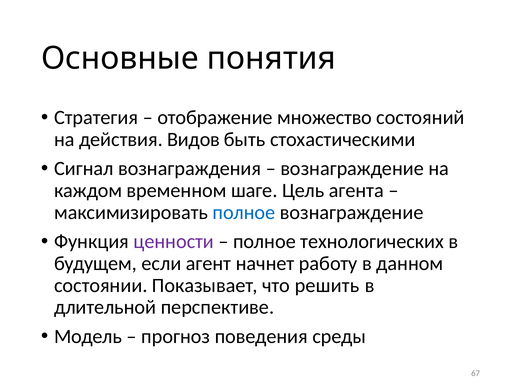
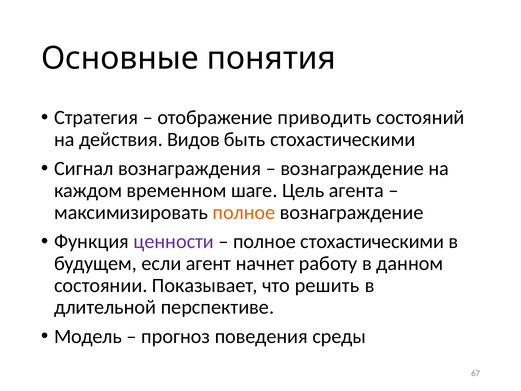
множество: множество -> приводить
полное at (244, 212) colour: blue -> orange
полное технологических: технологических -> стохастическими
